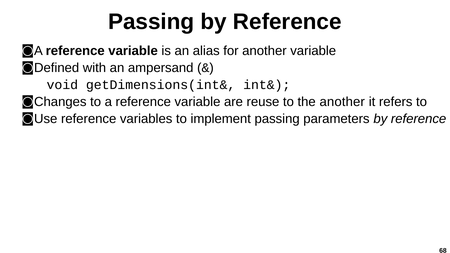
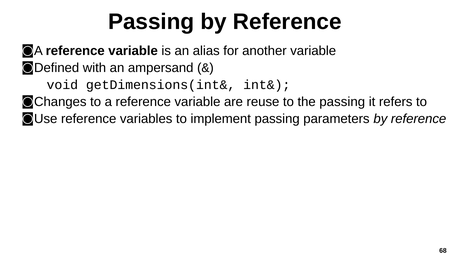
the another: another -> passing
